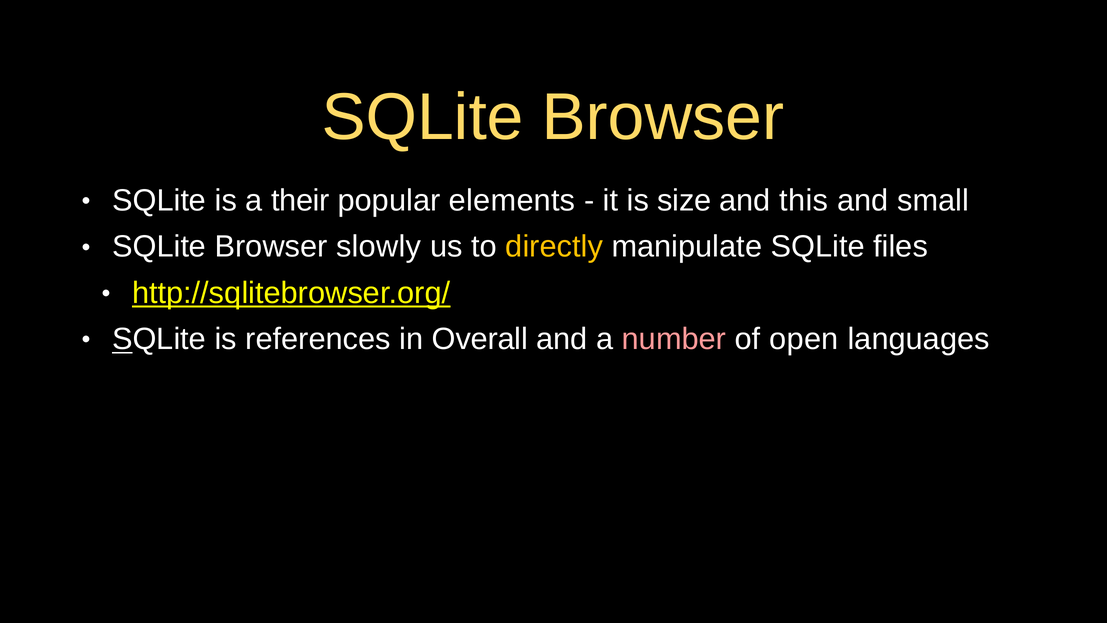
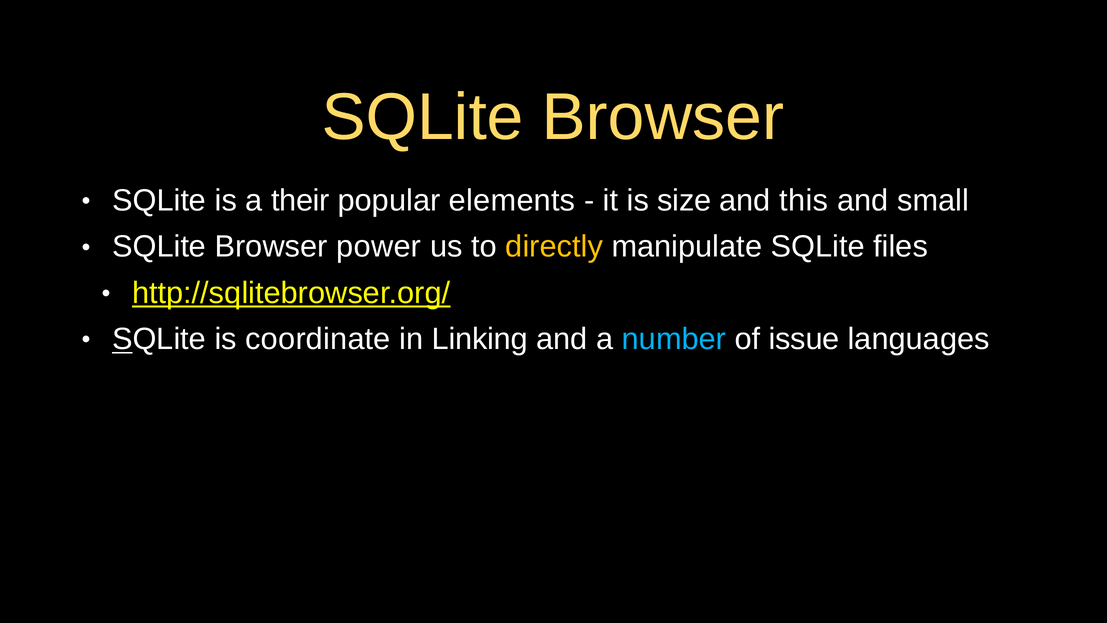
slowly: slowly -> power
references: references -> coordinate
Overall: Overall -> Linking
number colour: pink -> light blue
open: open -> issue
